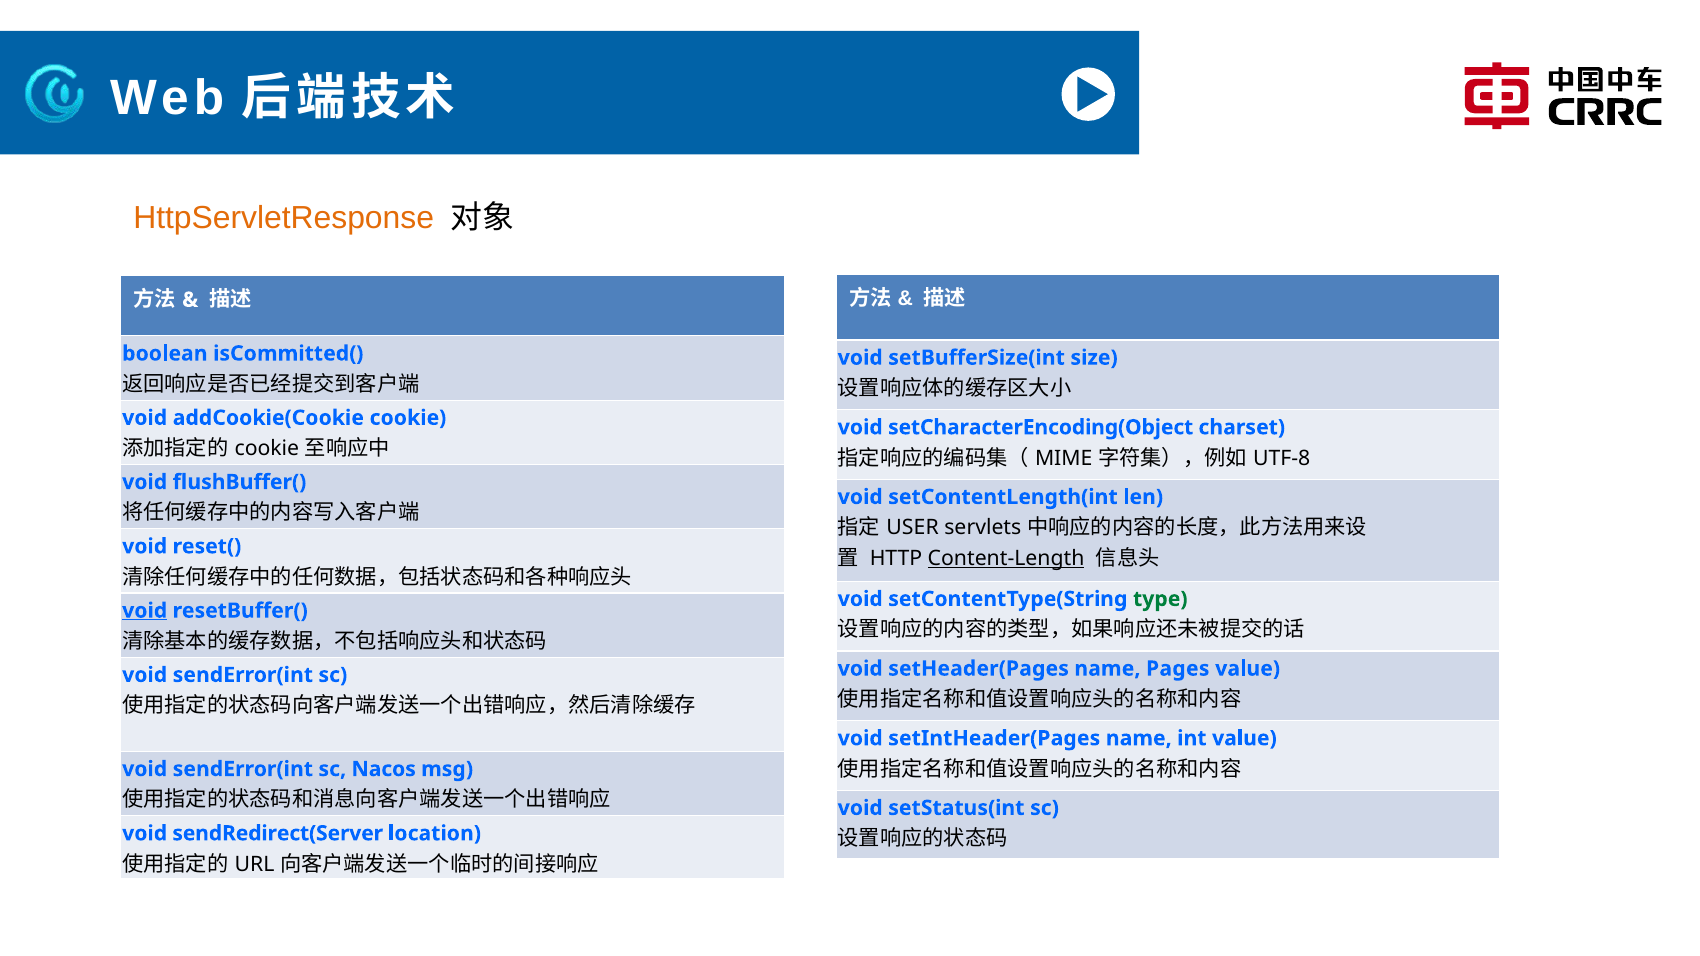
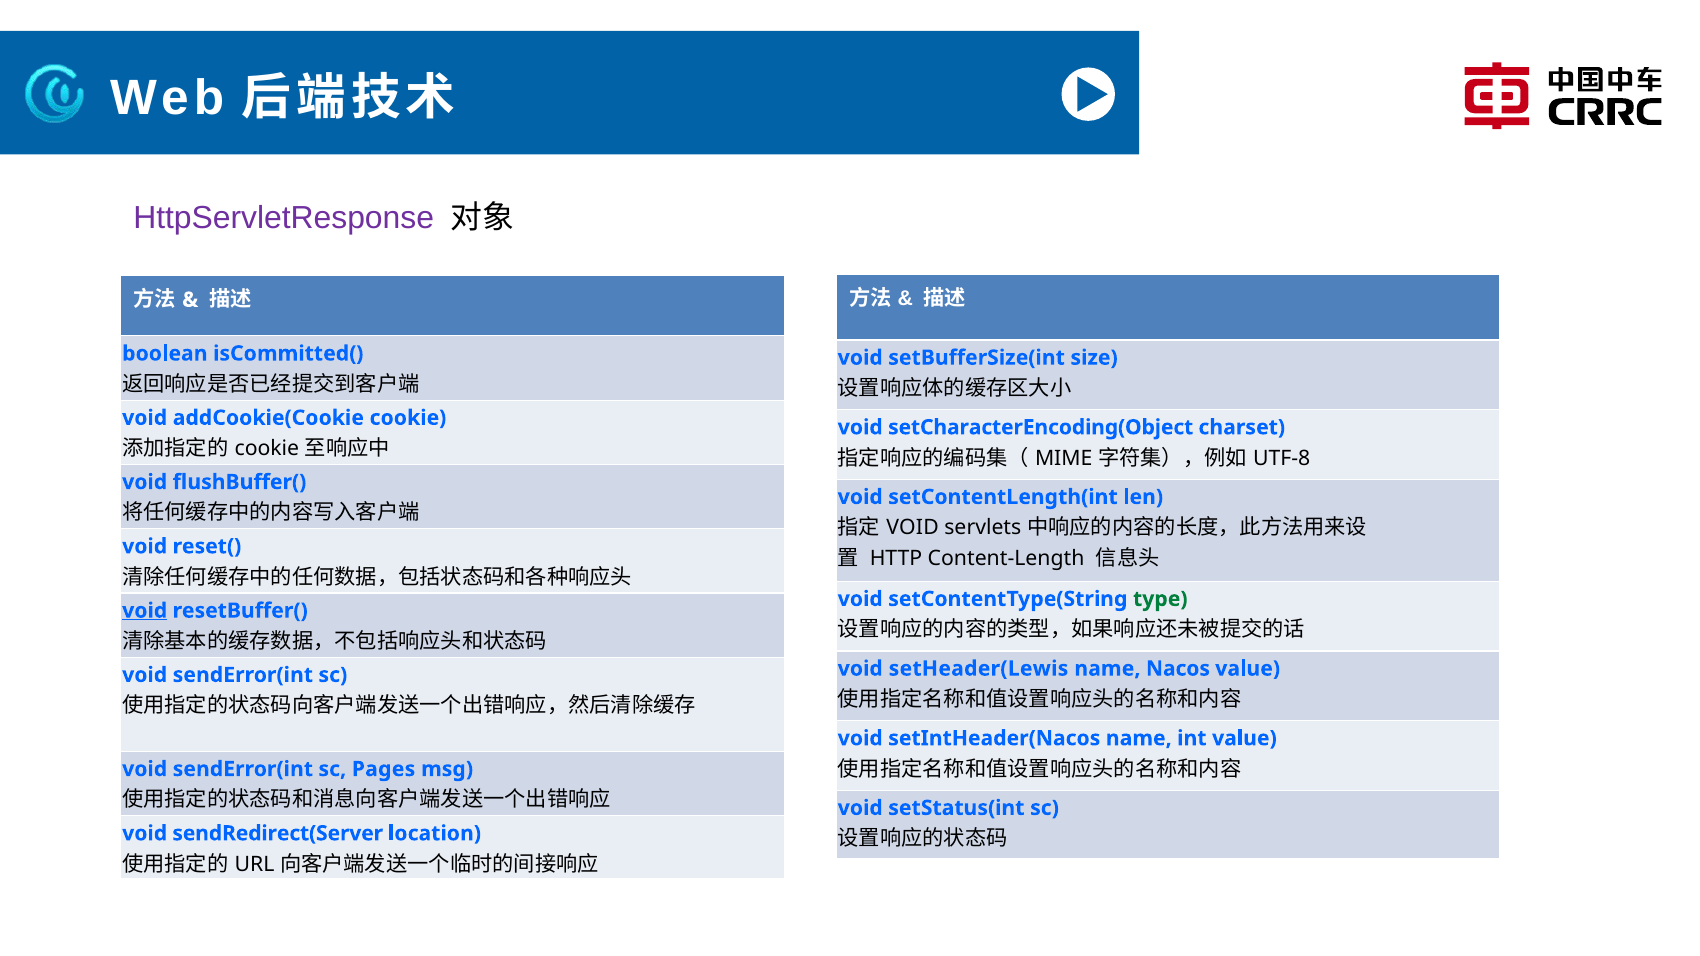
HttpServletResponse colour: orange -> purple
USER at (913, 528): USER -> VOID
Content-Length underline: present -> none
setHeader(Pages: setHeader(Pages -> setHeader(Lewis
Pages: Pages -> Nacos
setIntHeader(Pages: setIntHeader(Pages -> setIntHeader(Nacos
Nacos: Nacos -> Pages
